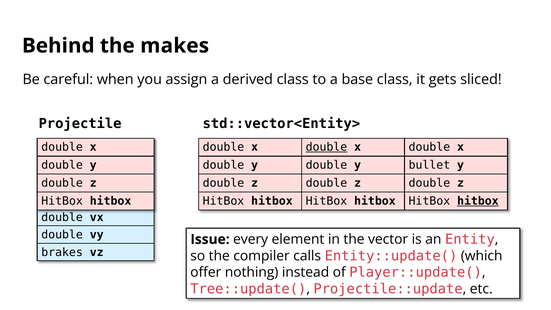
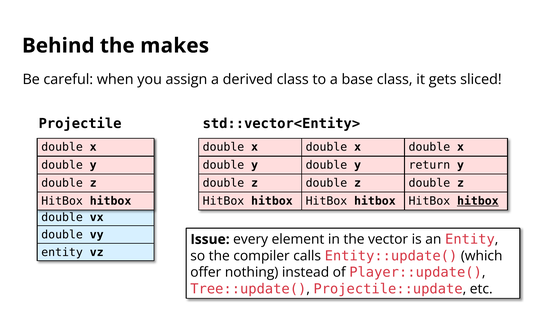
double at (326, 147) underline: present -> none
bullet: bullet -> return
brakes at (62, 252): brakes -> entity
